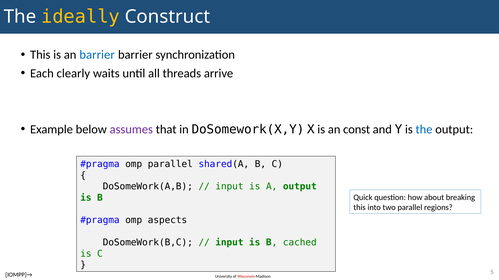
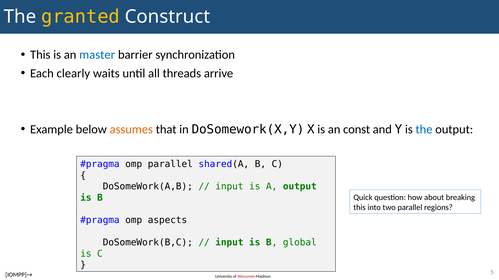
ideally: ideally -> granted
an barrier: barrier -> master
assumes colour: purple -> orange
cached: cached -> global
